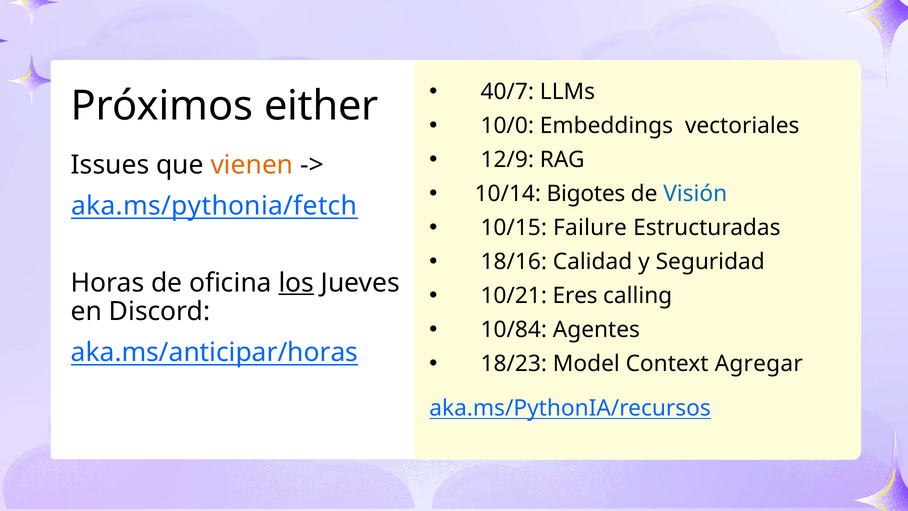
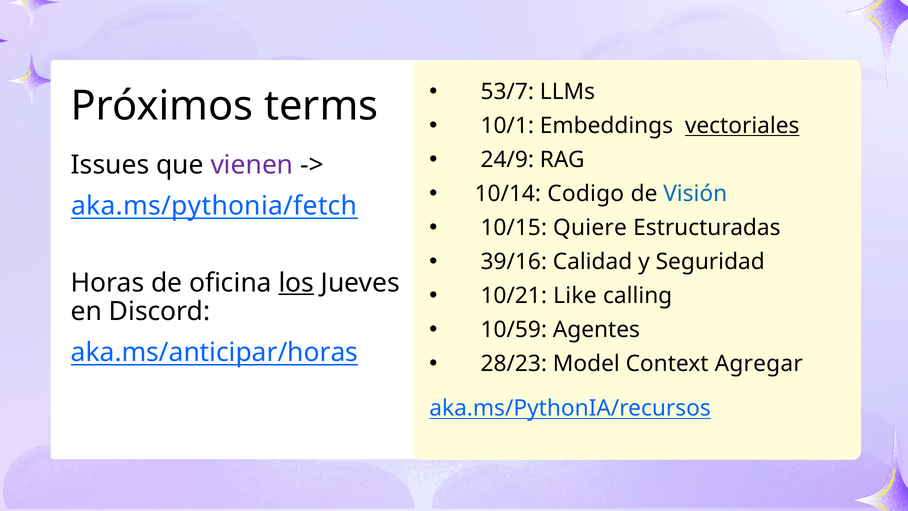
40/7: 40/7 -> 53/7
either: either -> terms
10/0: 10/0 -> 10/1
vectoriales underline: none -> present
12/9: 12/9 -> 24/9
vienen colour: orange -> purple
Bigotes: Bigotes -> Codigo
Failure: Failure -> Quiere
18/16: 18/16 -> 39/16
Eres: Eres -> Like
10/84: 10/84 -> 10/59
18/23: 18/23 -> 28/23
